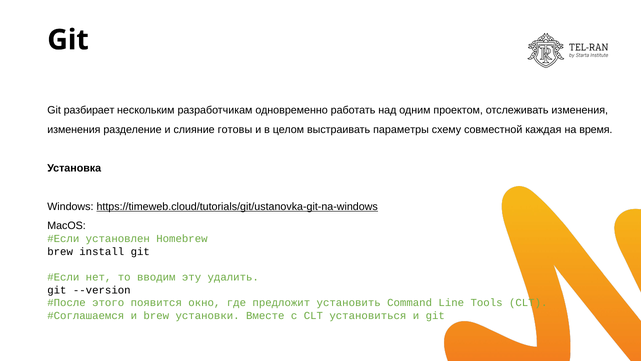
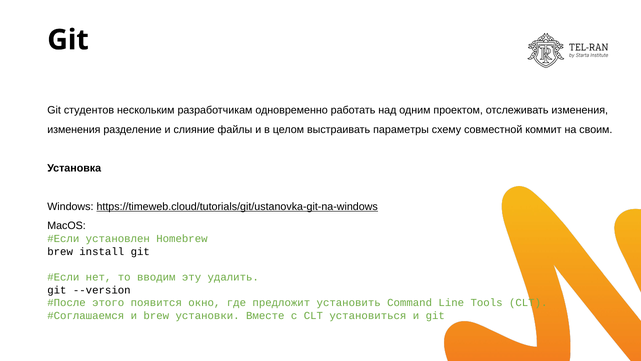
разбирает: разбирает -> студентов
готовы: готовы -> файлы
каждая: каждая -> коммит
время: время -> своим
